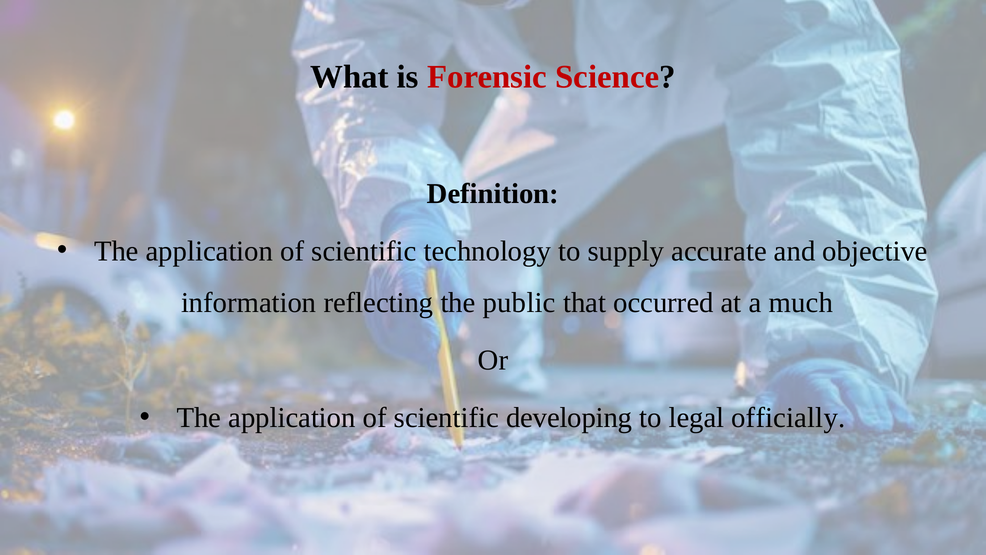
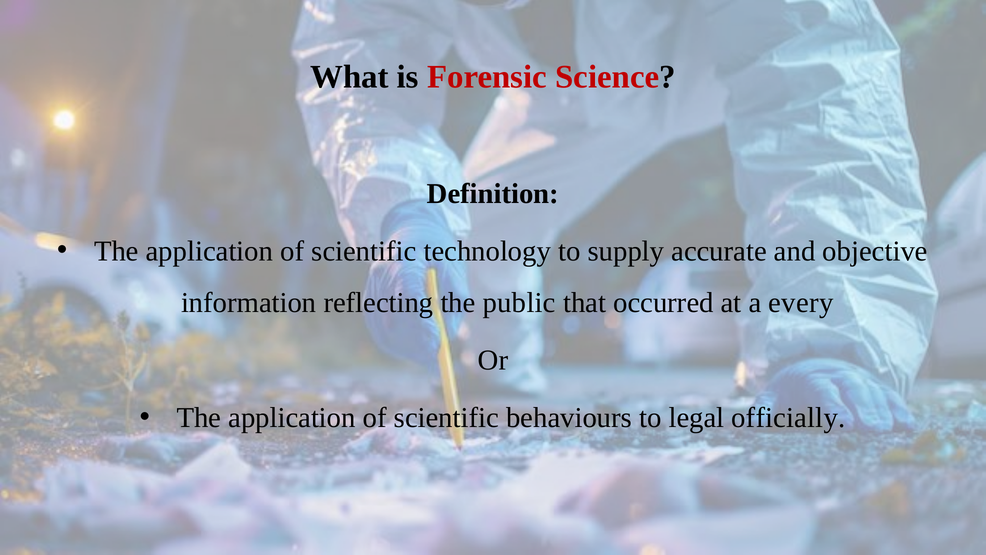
much: much -> every
developing: developing -> behaviours
